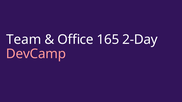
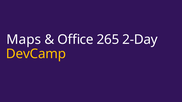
Team: Team -> Maps
165: 165 -> 265
DevCamp colour: pink -> yellow
